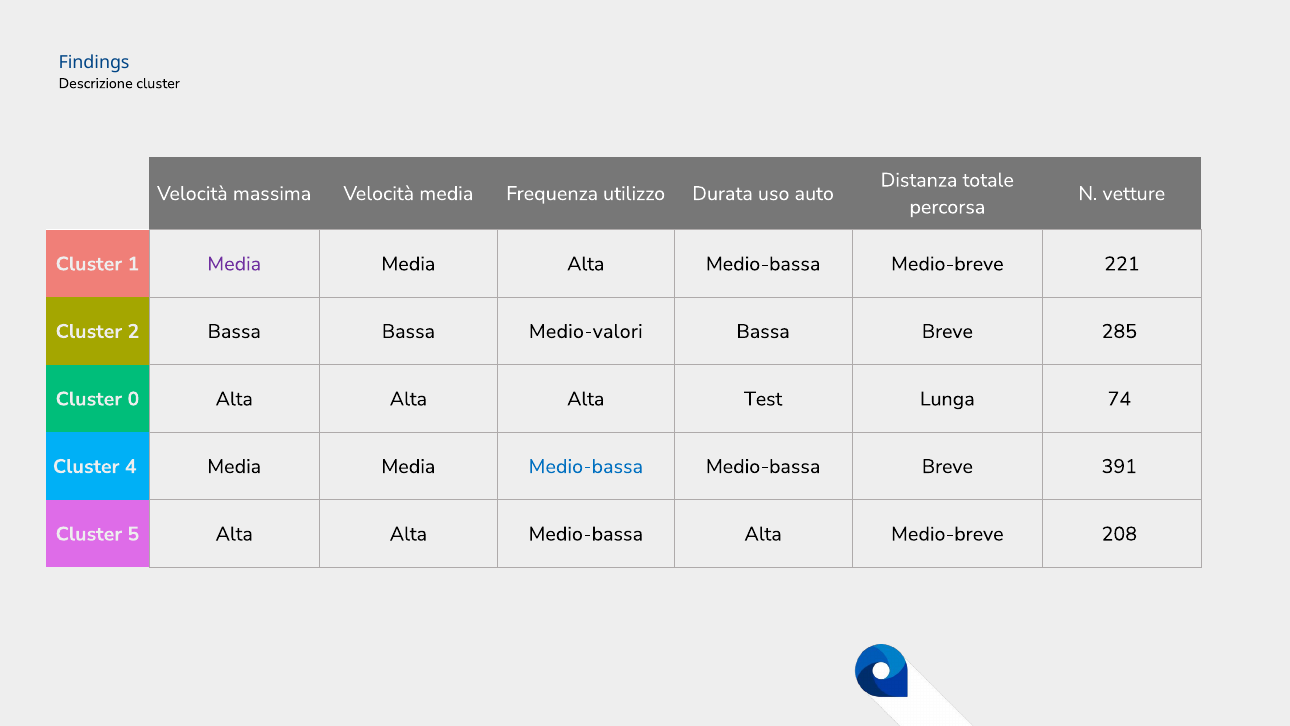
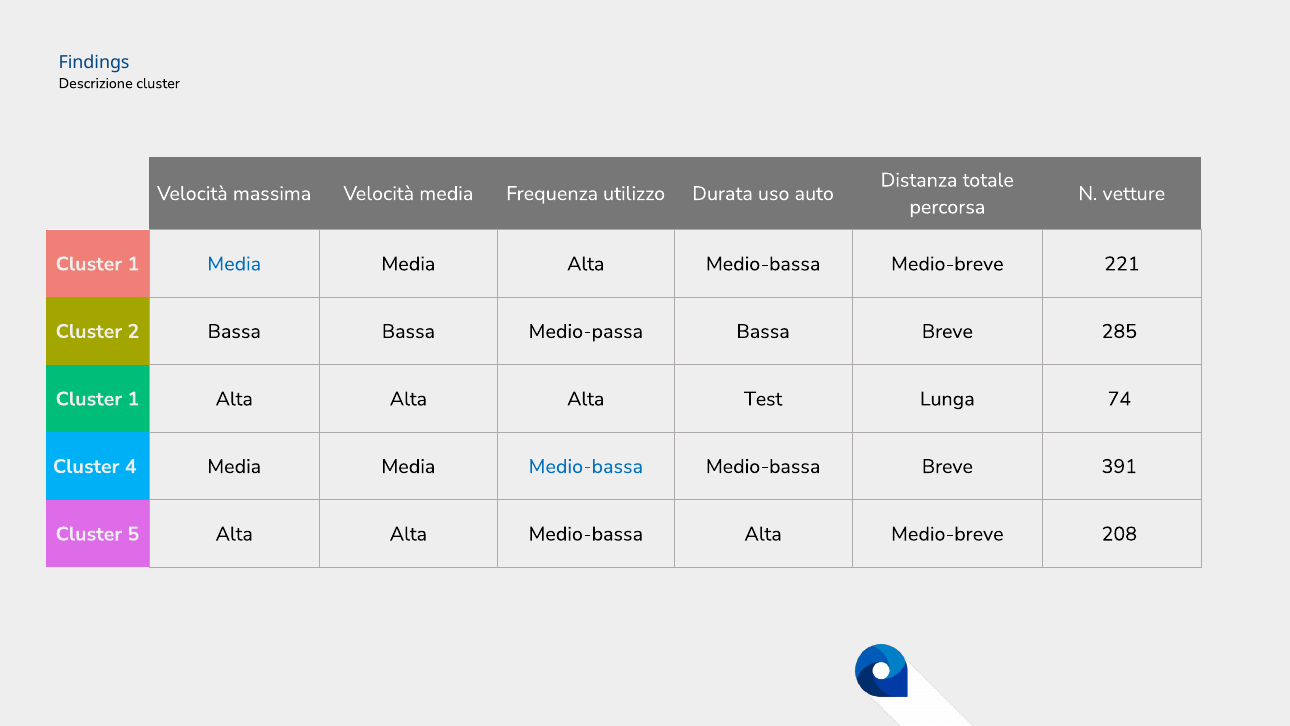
Media at (234, 264) colour: purple -> blue
Medio-valori: Medio-valori -> Medio-passa
0 at (133, 399): 0 -> 1
